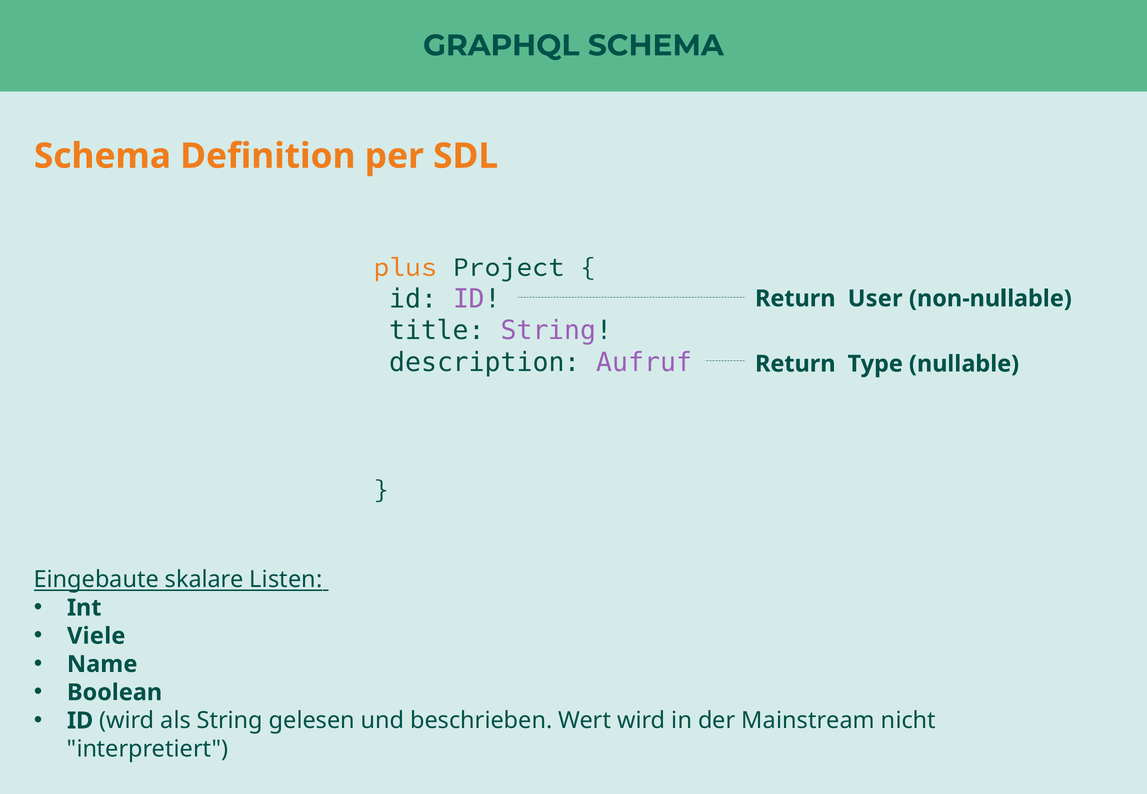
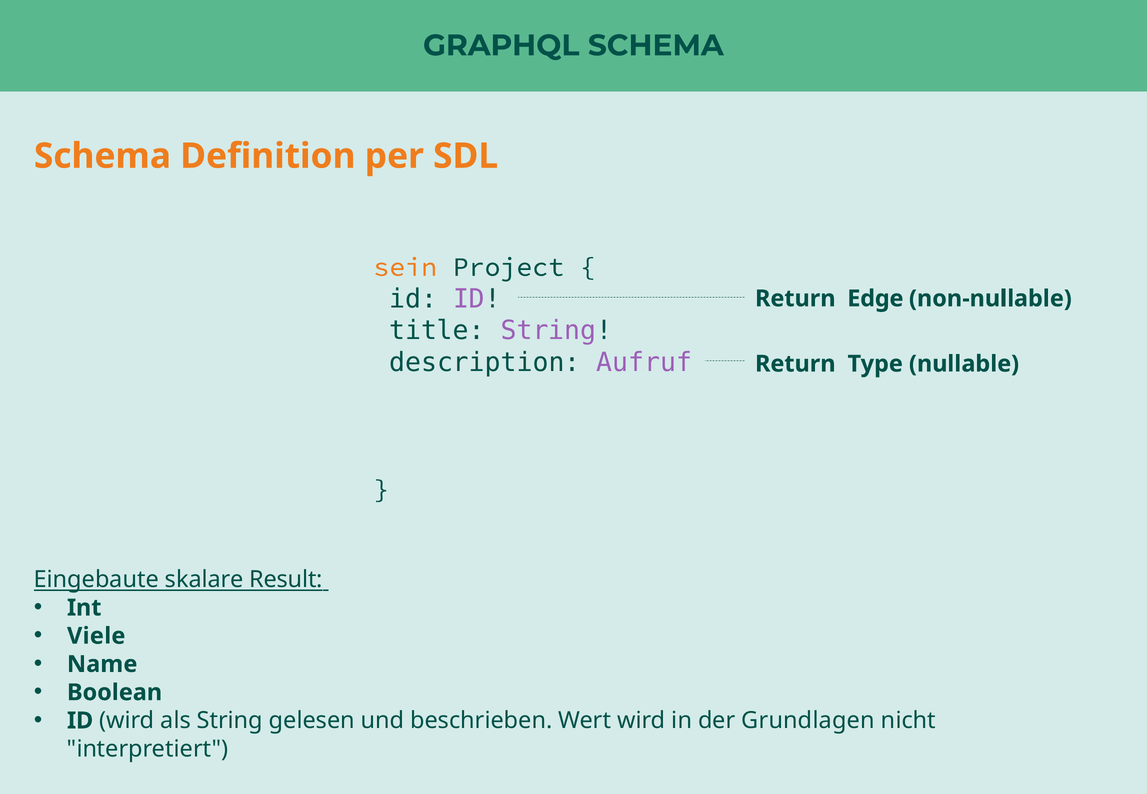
plus: plus -> sein
User: User -> Edge
Listen: Listen -> Result
Mainstream: Mainstream -> Grundlagen
